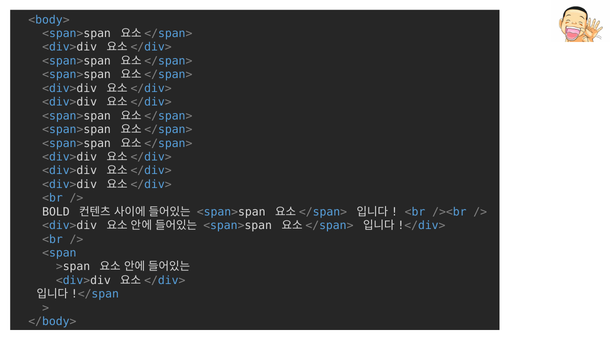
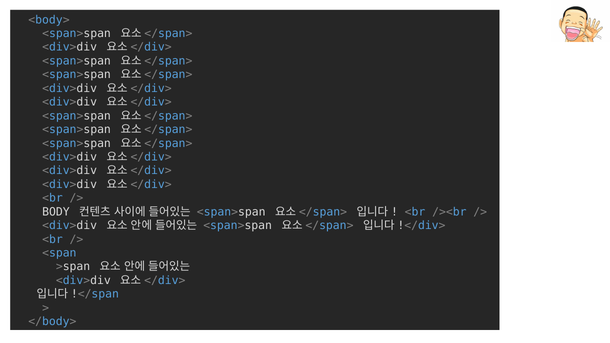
BOLD: BOLD -> BODY
